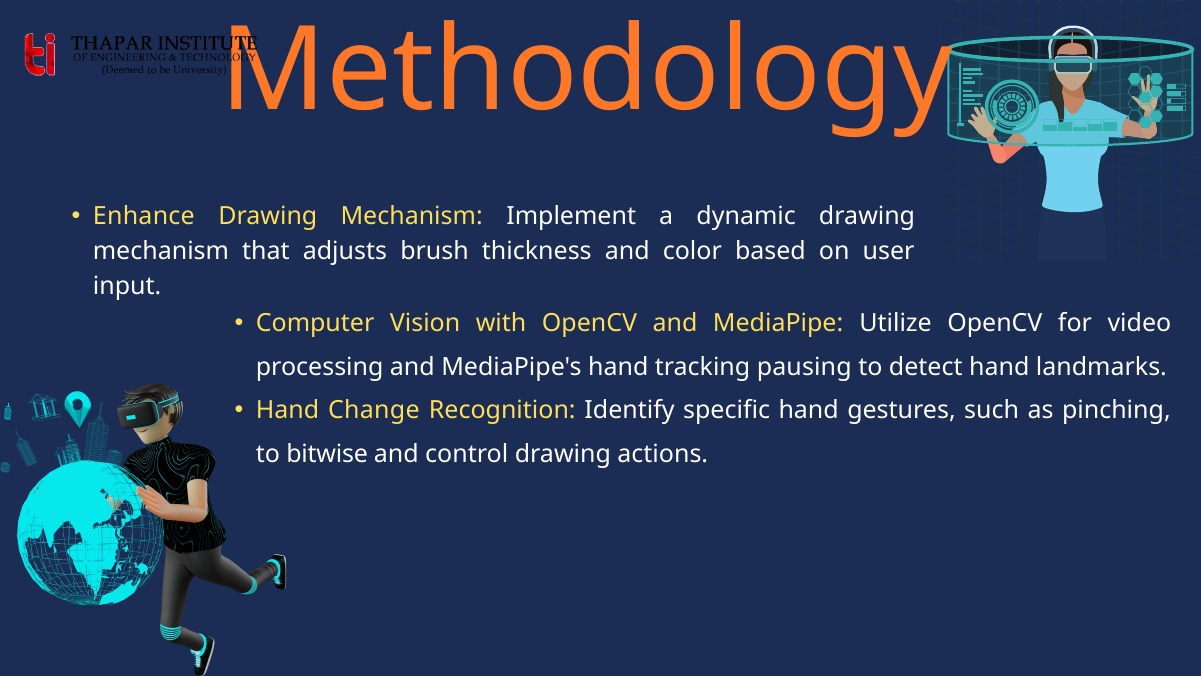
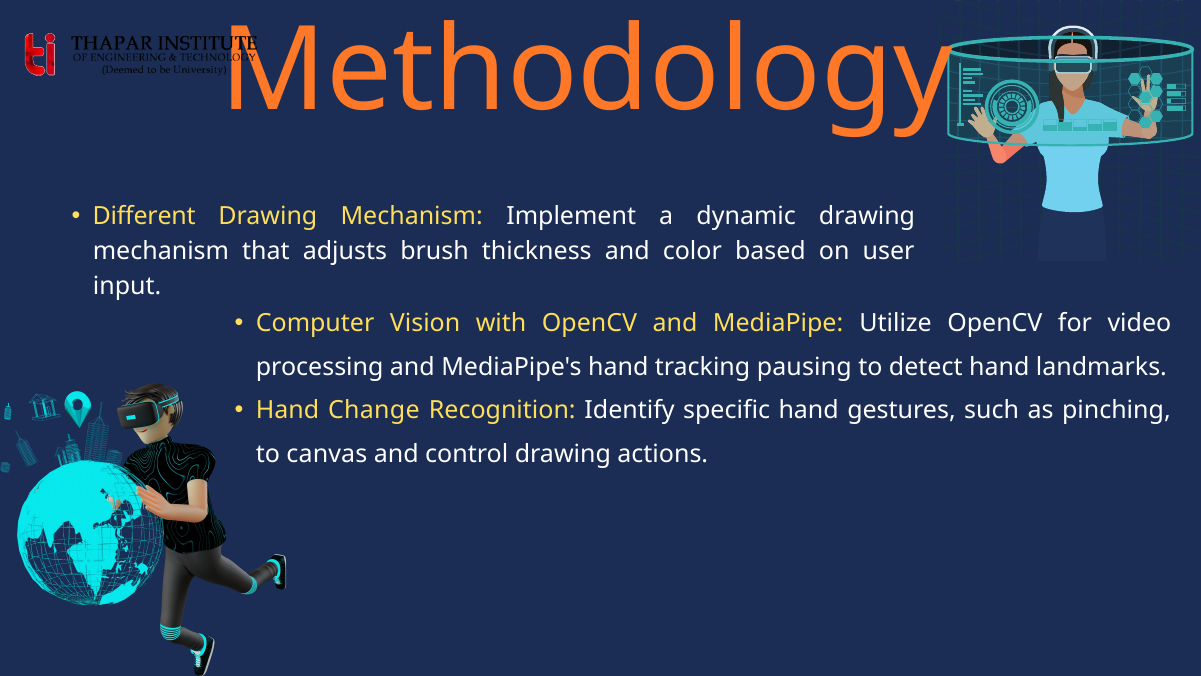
Enhance: Enhance -> Different
bitwise: bitwise -> canvas
